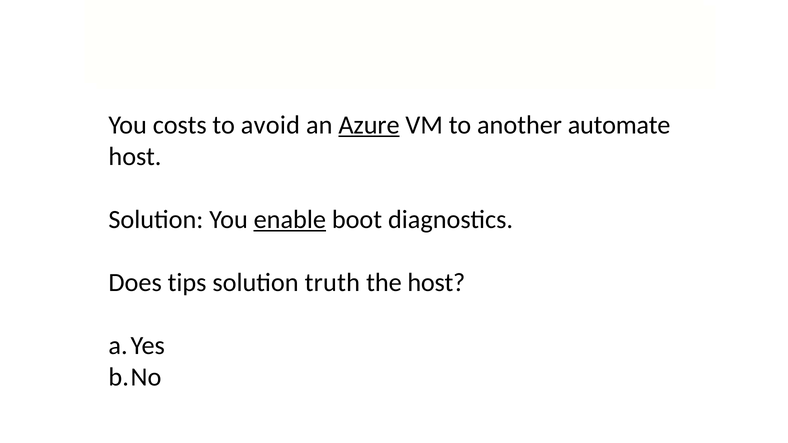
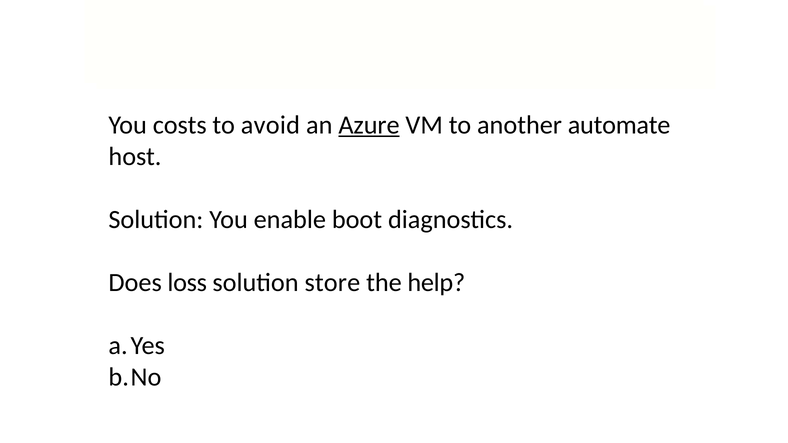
enable underline: present -> none
tips: tips -> loss
truth: truth -> store
the host: host -> help
